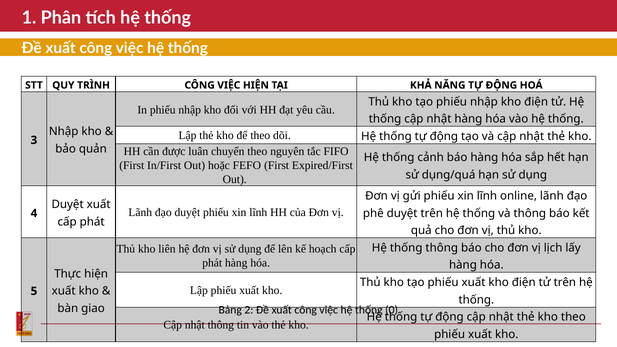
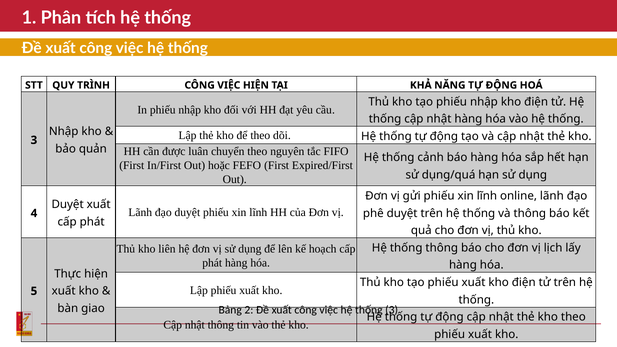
thống 0: 0 -> 3
